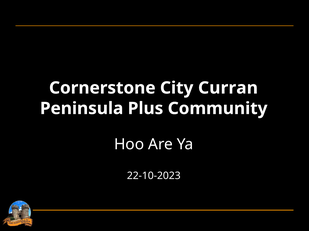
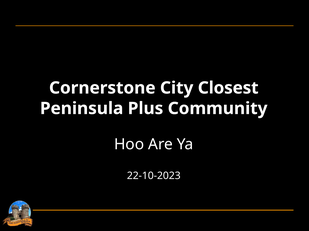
Curran: Curran -> Closest
